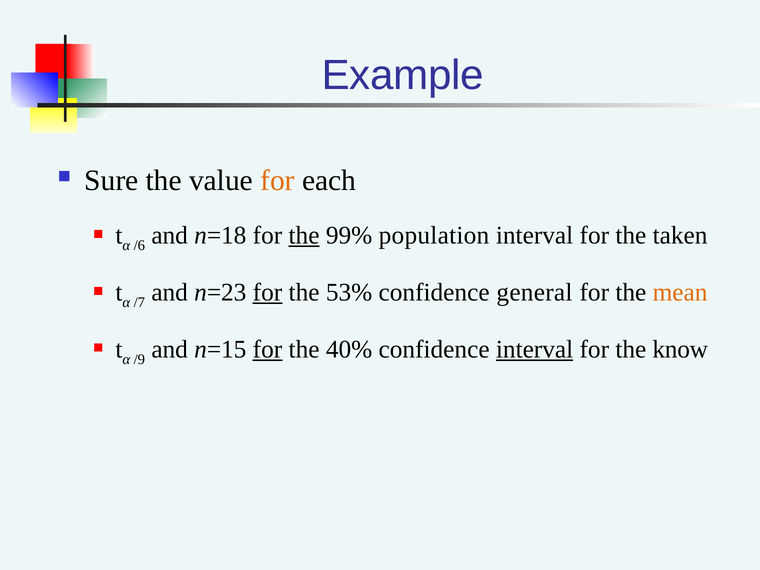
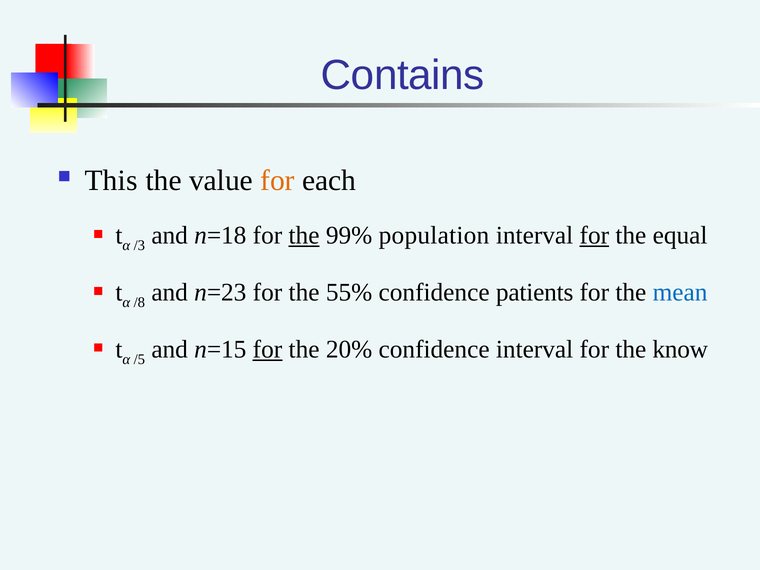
Example: Example -> Contains
Sure: Sure -> This
/6: /6 -> /3
for at (594, 235) underline: none -> present
taken: taken -> equal
/7: /7 -> /8
for at (268, 292) underline: present -> none
53%: 53% -> 55%
general: general -> patients
mean colour: orange -> blue
/9: /9 -> /5
40%: 40% -> 20%
interval at (535, 349) underline: present -> none
